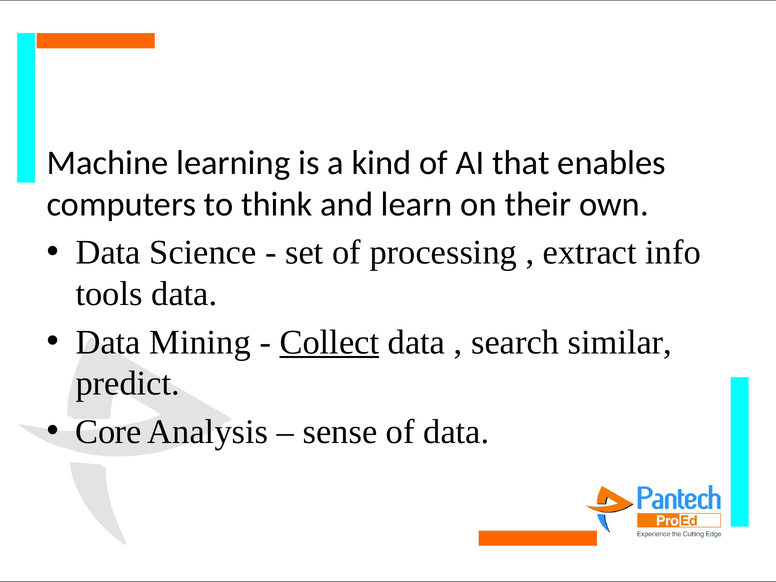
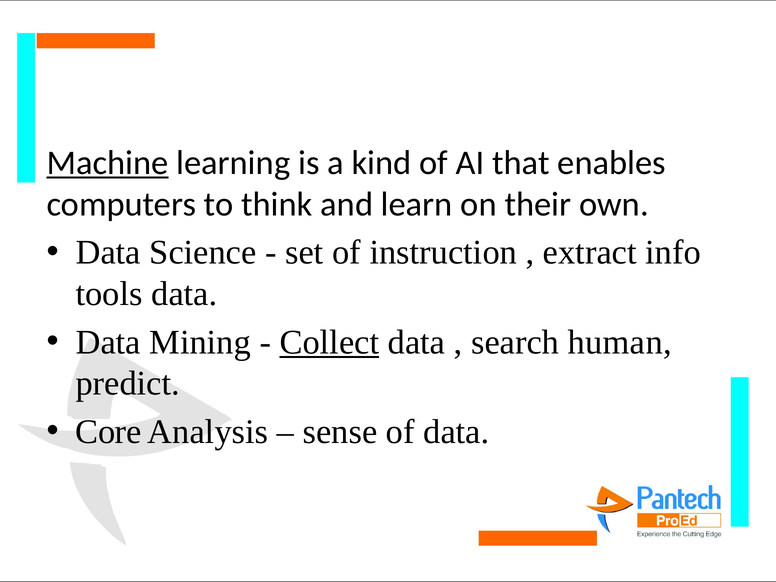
Machine underline: none -> present
processing: processing -> instruction
similar: similar -> human
